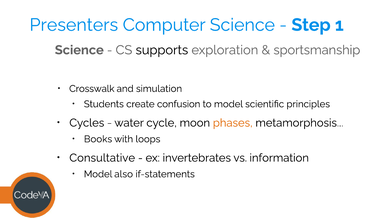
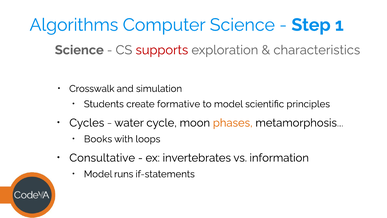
Presenters: Presenters -> Algorithms
supports colour: black -> red
sportsmanship: sportsmanship -> characteristics
confusion: confusion -> formative
also: also -> runs
